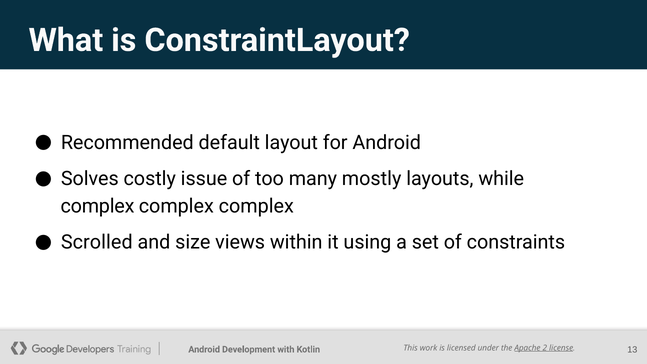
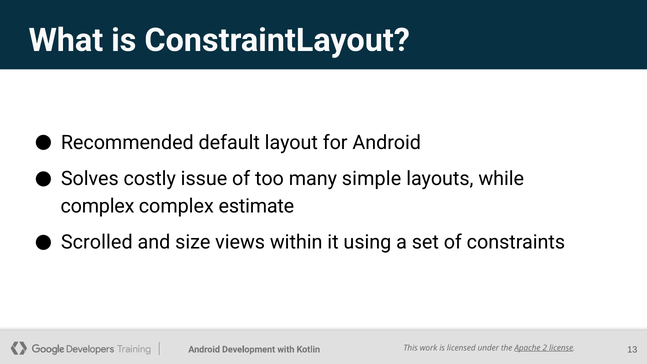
mostly: mostly -> simple
complex at (256, 206): complex -> estimate
